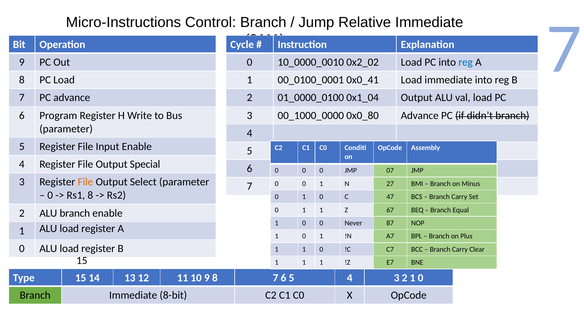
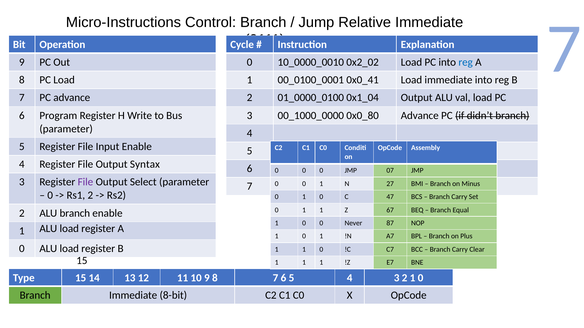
Special: Special -> Syntax
File at (85, 182) colour: orange -> purple
Rs1 8: 8 -> 2
